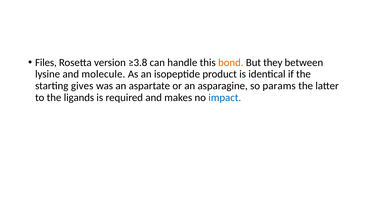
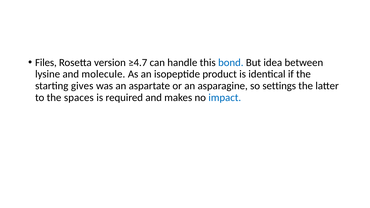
≥3.8: ≥3.8 -> ≥4.7
bond colour: orange -> blue
they: they -> idea
params: params -> settings
ligands: ligands -> spaces
